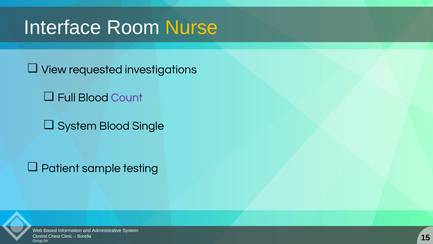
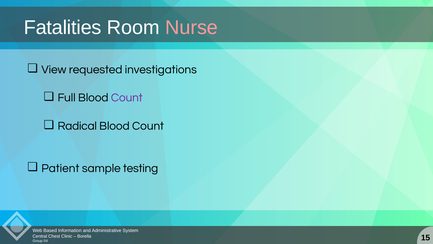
Interface: Interface -> Fatalities
Nurse colour: yellow -> pink
System at (77, 126): System -> Radical
Single at (148, 126): Single -> Count
